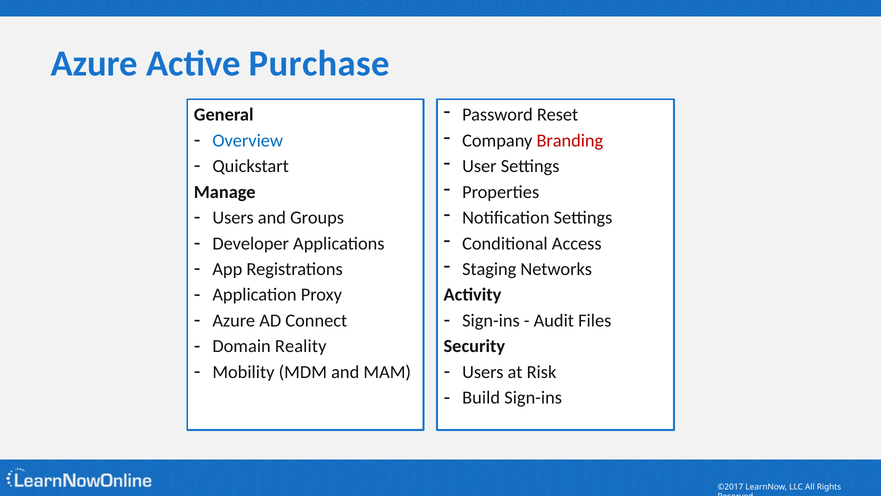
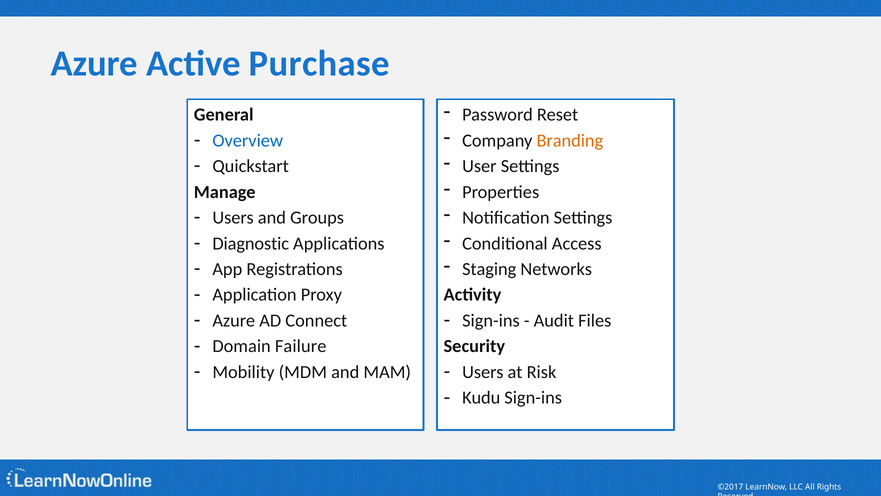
Branding colour: red -> orange
Developer: Developer -> Diagnostic
Reality: Reality -> Failure
Build: Build -> Kudu
